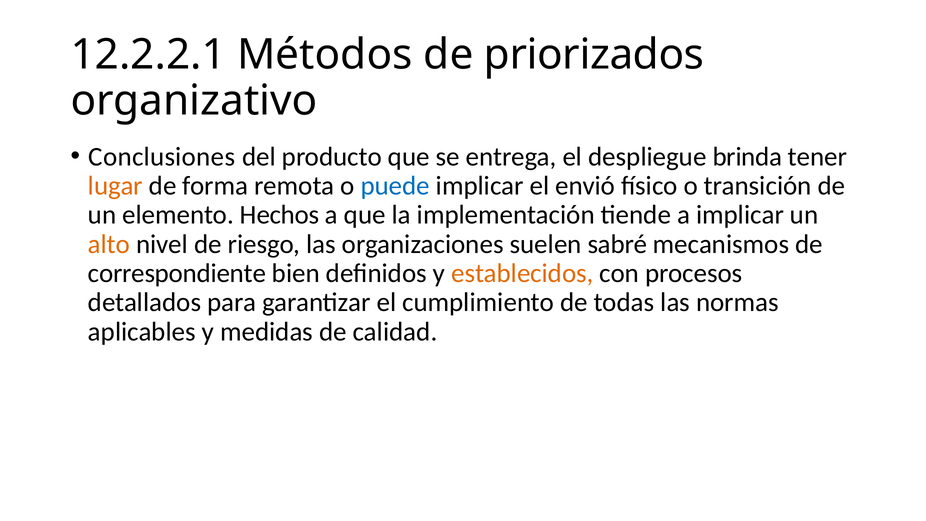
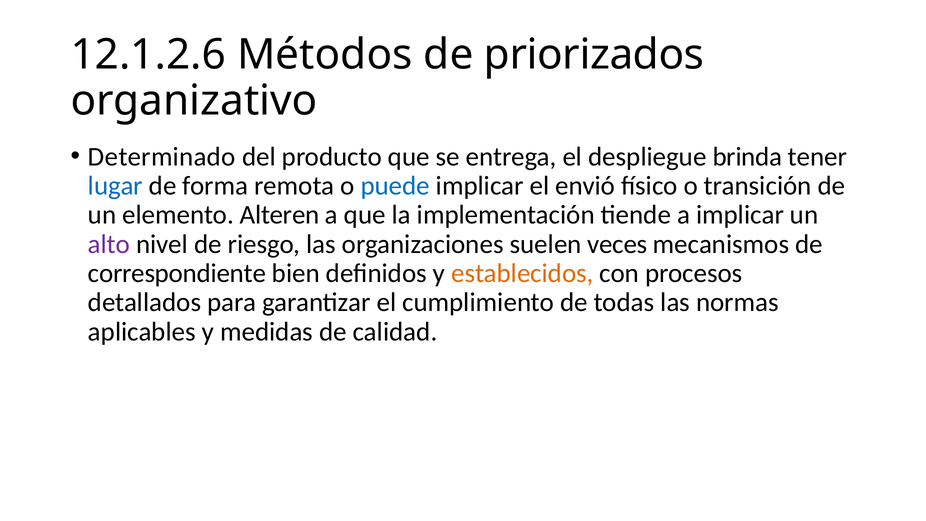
12.2.2.1: 12.2.2.1 -> 12.1.2.6
Conclusiones: Conclusiones -> Determinado
lugar colour: orange -> blue
Hechos: Hechos -> Alteren
alto colour: orange -> purple
sabré: sabré -> veces
